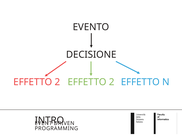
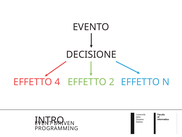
2 at (57, 82): 2 -> 4
